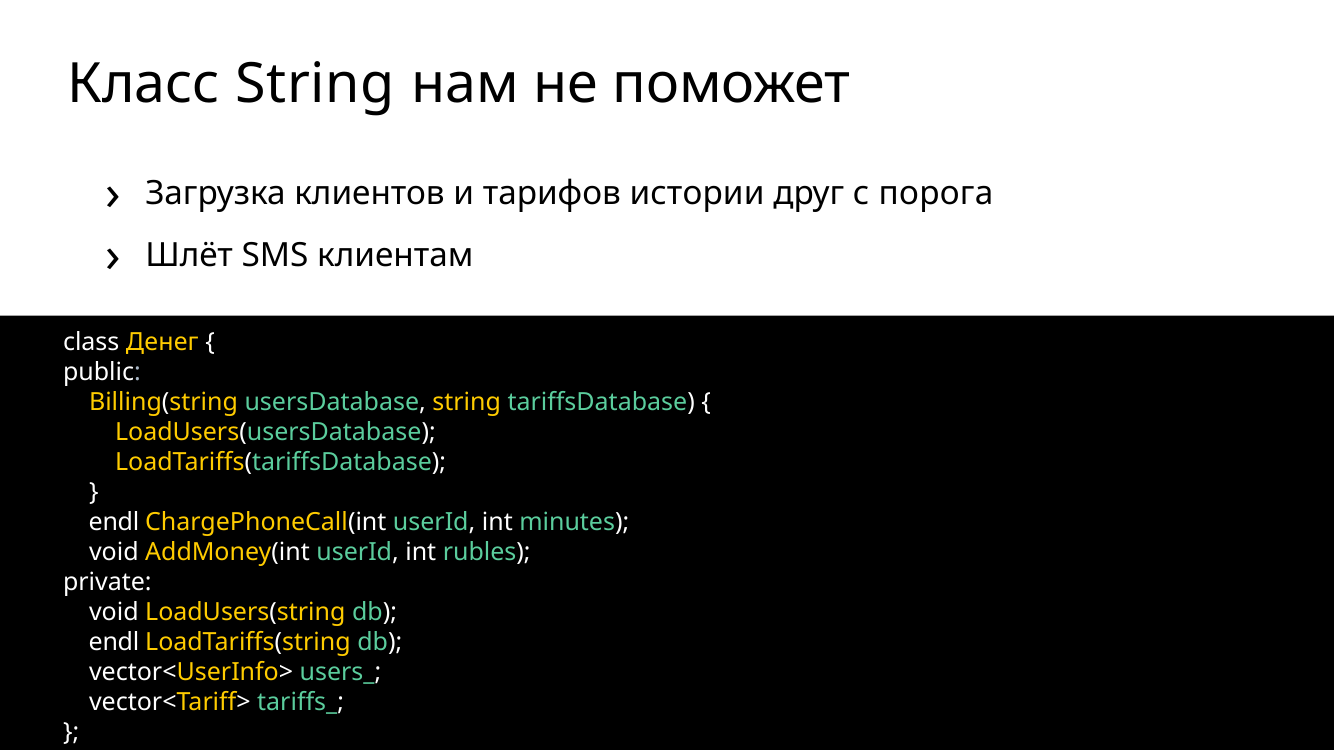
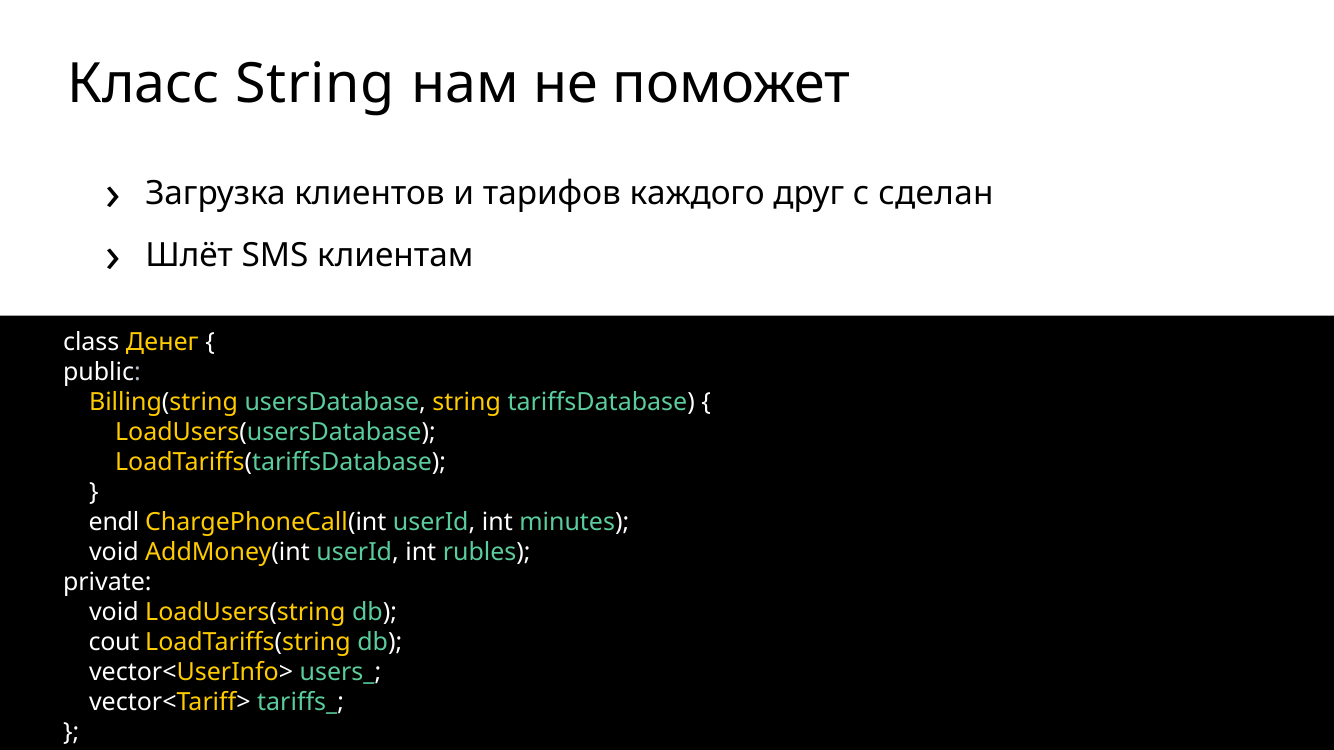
истории: истории -> каждого
порога: порога -> сделан
endl at (114, 643): endl -> cout
